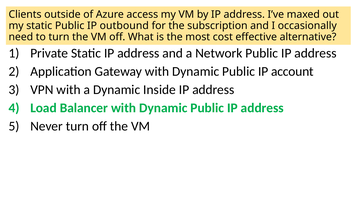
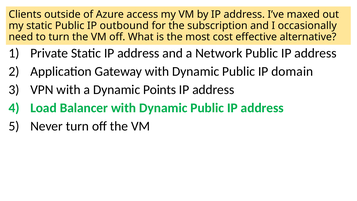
account: account -> domain
Inside: Inside -> Points
